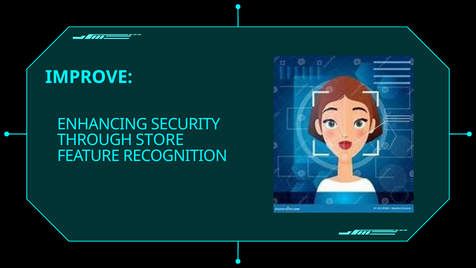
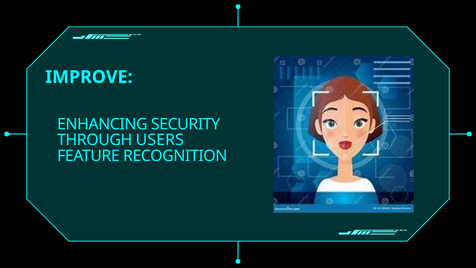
STORE: STORE -> USERS
